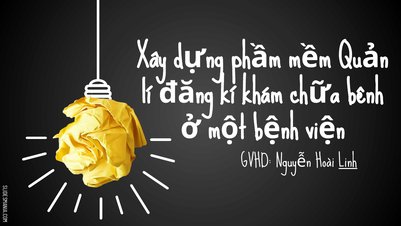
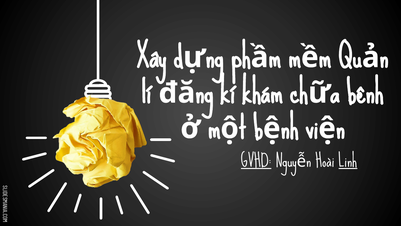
GVHD underline: none -> present
